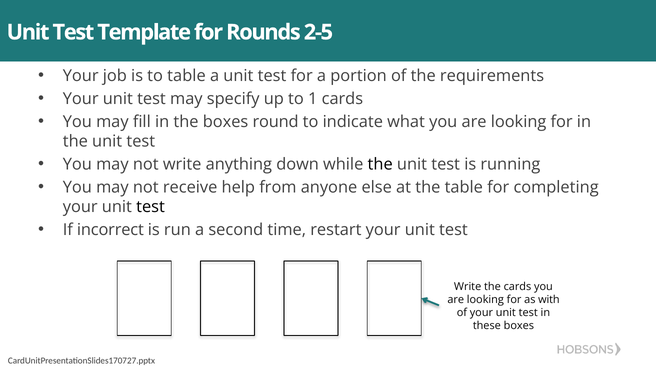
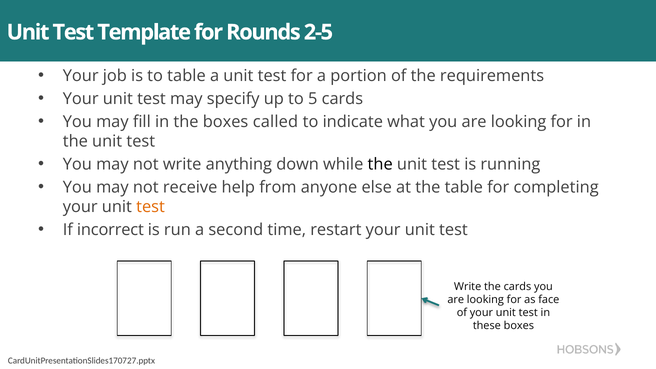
1: 1 -> 5
round: round -> called
test at (151, 207) colour: black -> orange
with: with -> face
